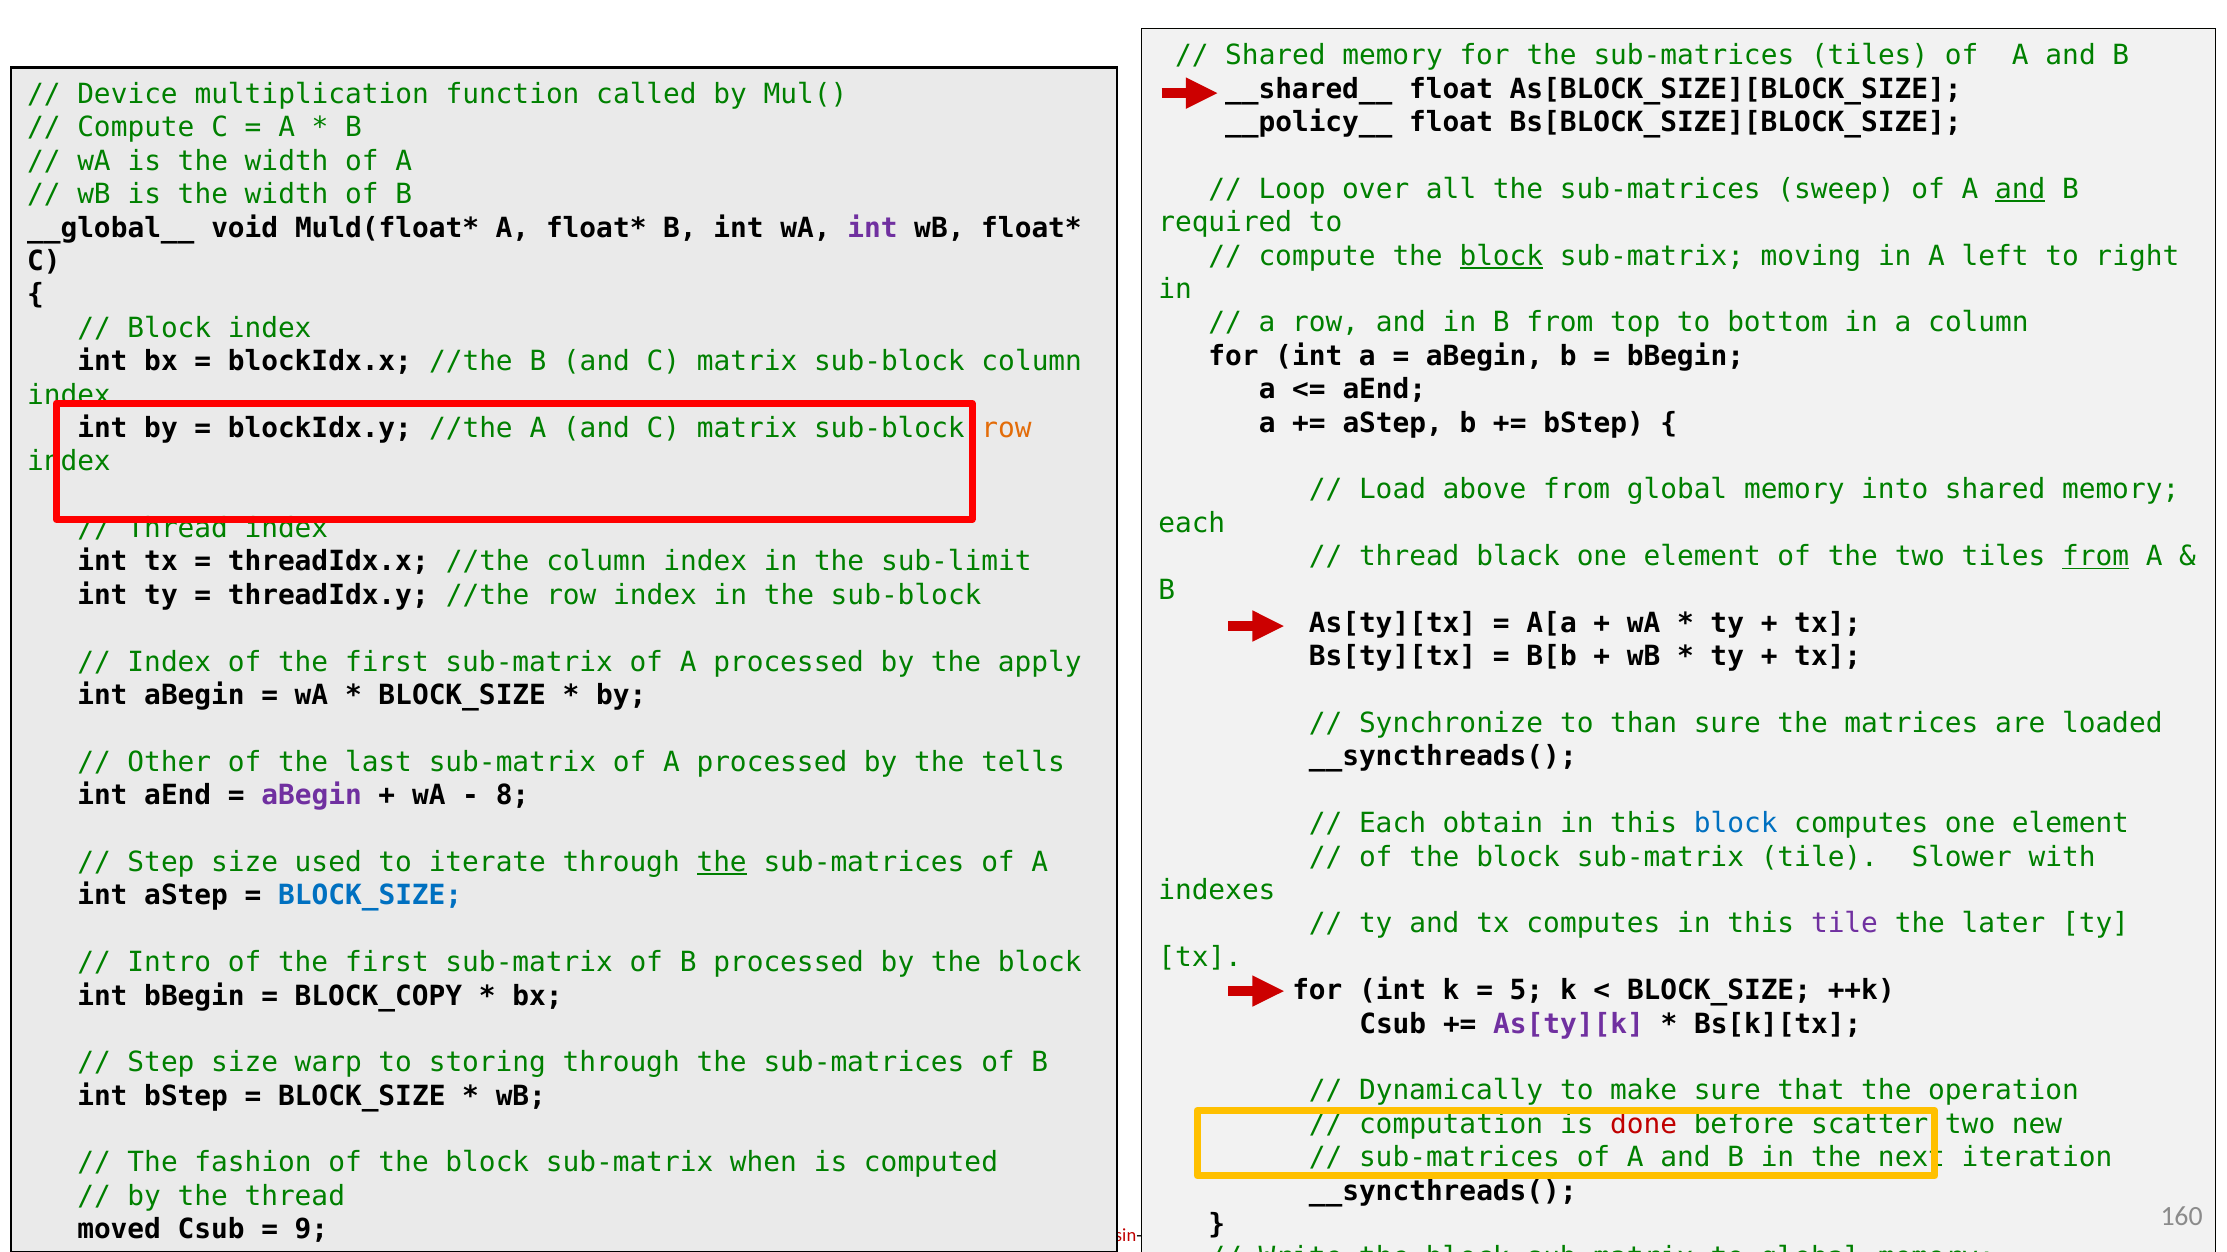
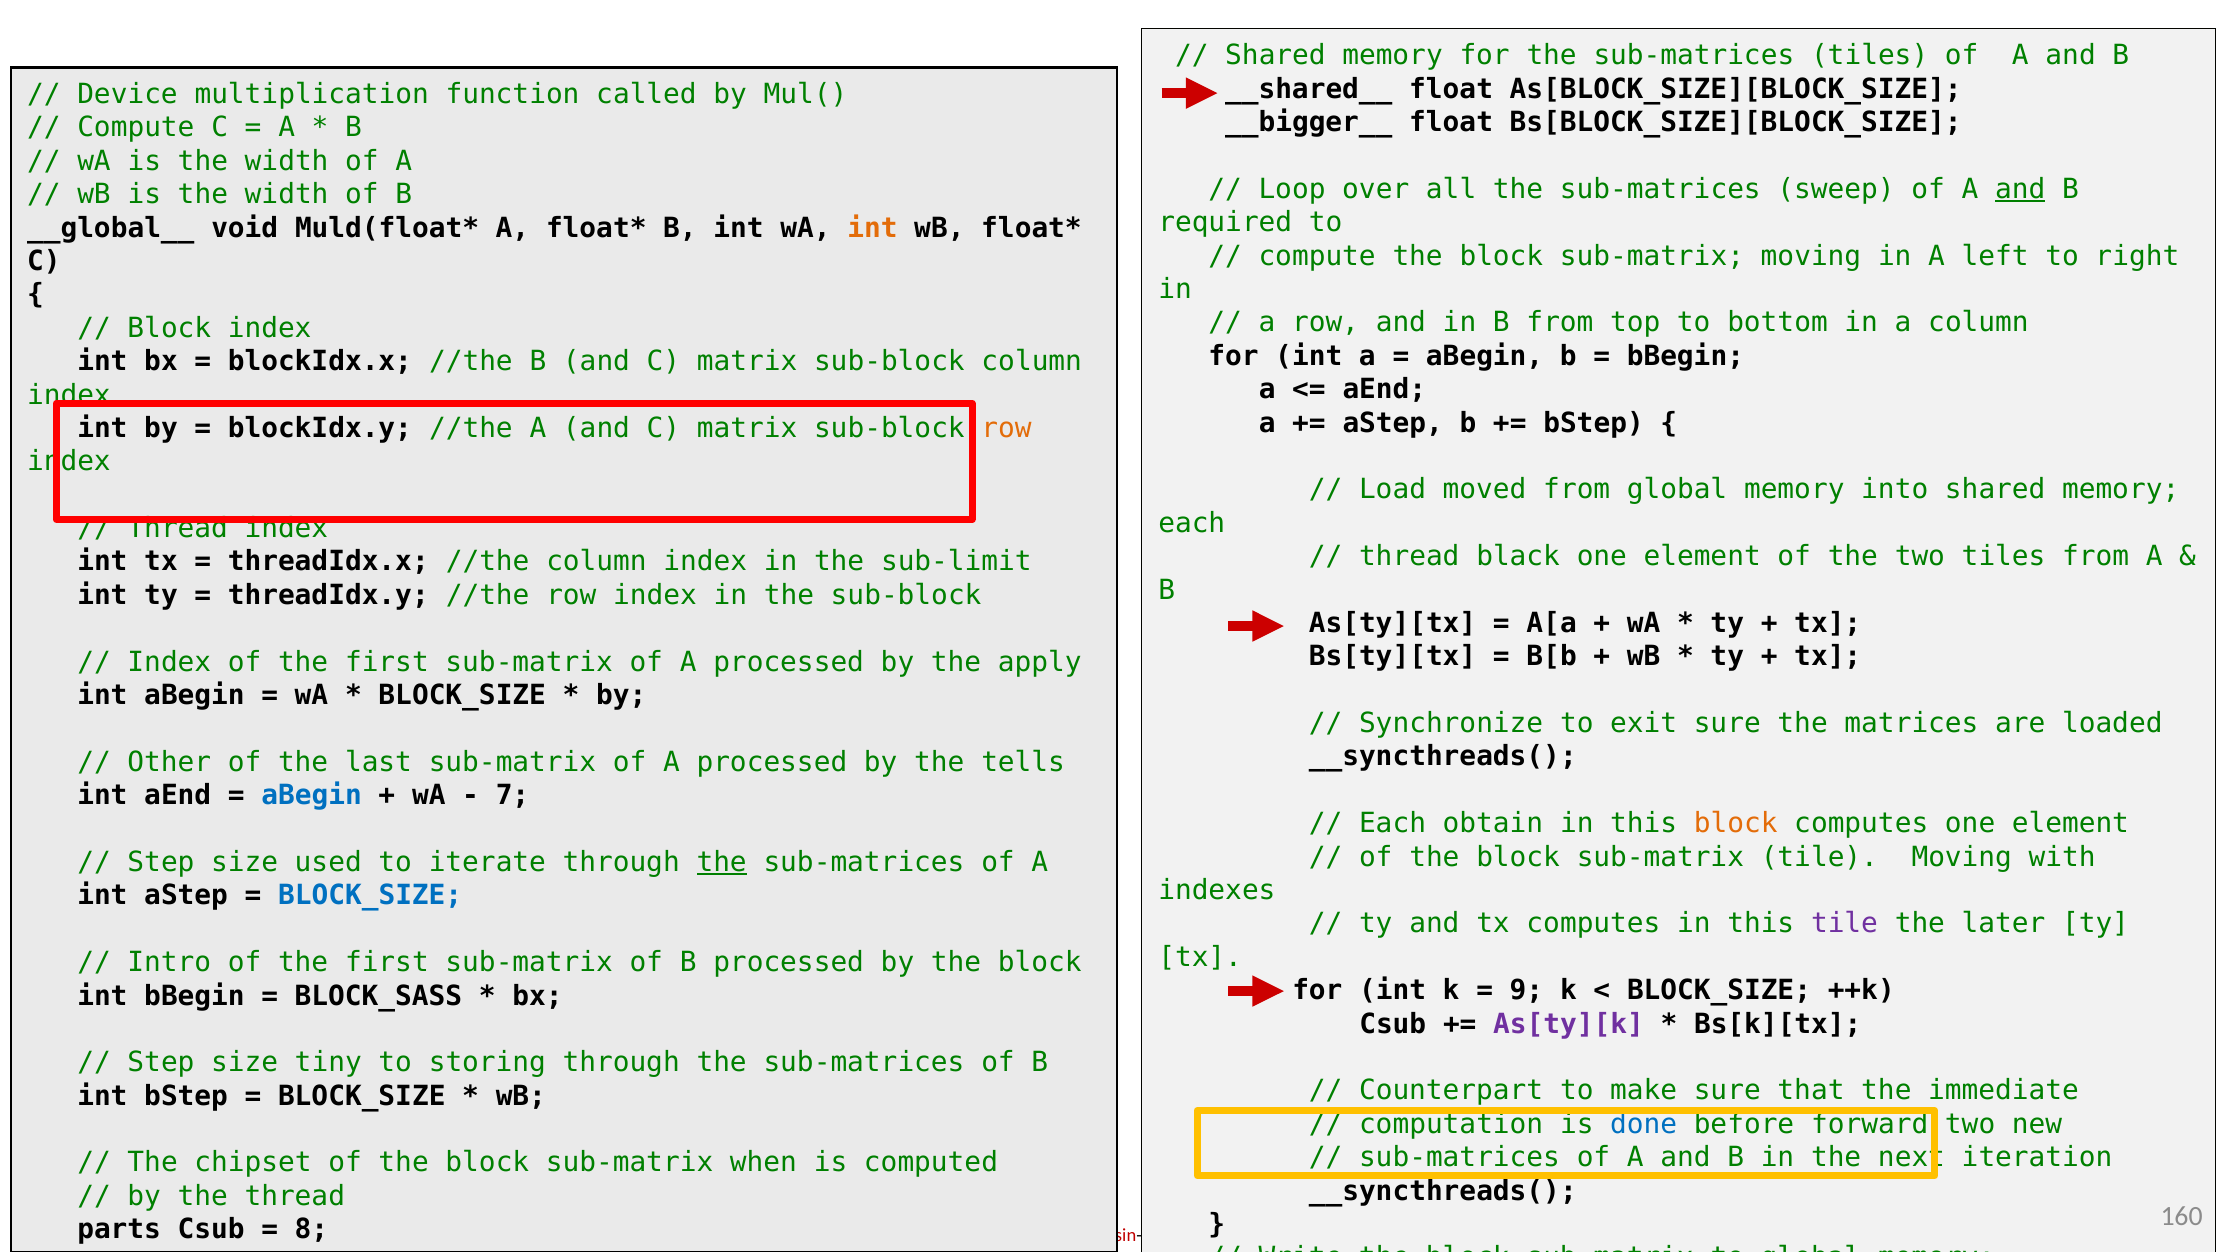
__policy__: __policy__ -> __bigger__
int at (872, 228) colour: purple -> orange
block at (1501, 256) underline: present -> none
above: above -> moved
from at (2096, 557) underline: present -> none
than: than -> exit
aBegin at (312, 796) colour: purple -> blue
8: 8 -> 7
block at (1736, 824) colour: blue -> orange
tile Slower: Slower -> Moving
5: 5 -> 9
BLOCK_COPY: BLOCK_COPY -> BLOCK_SASS
warp: warp -> tiny
Dynamically: Dynamically -> Counterpart
operation: operation -> immediate
done colour: red -> blue
scatter: scatter -> forward
fashion: fashion -> chipset
moved: moved -> parts
9: 9 -> 8
